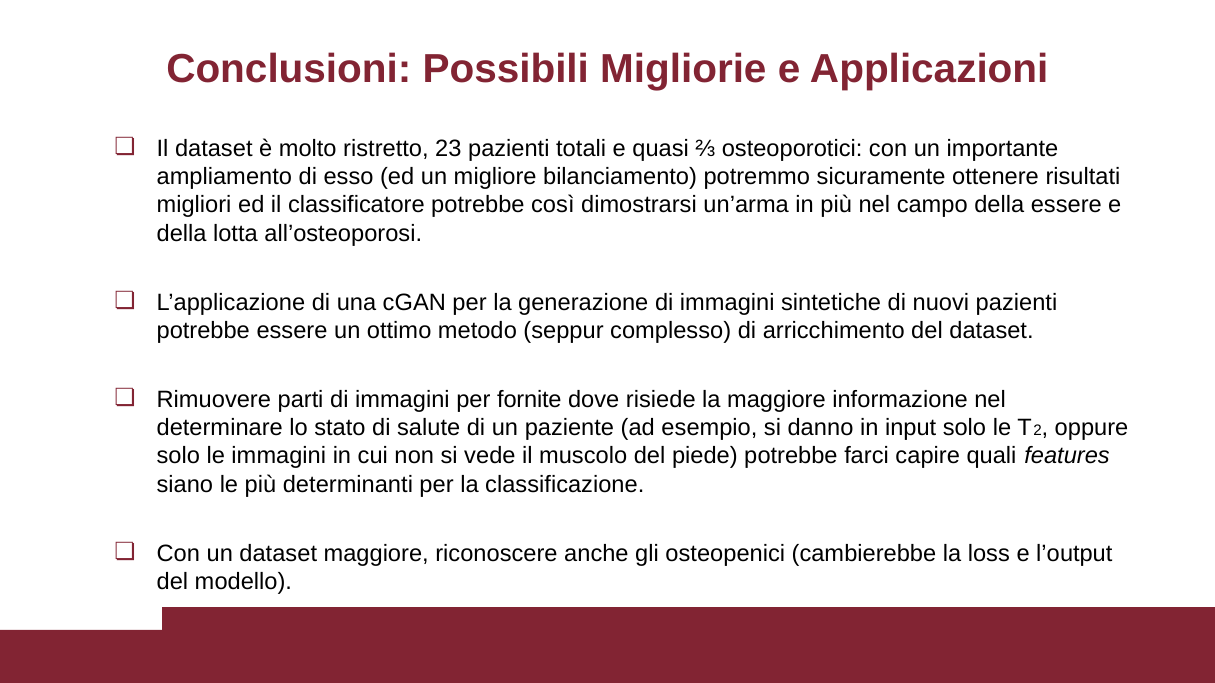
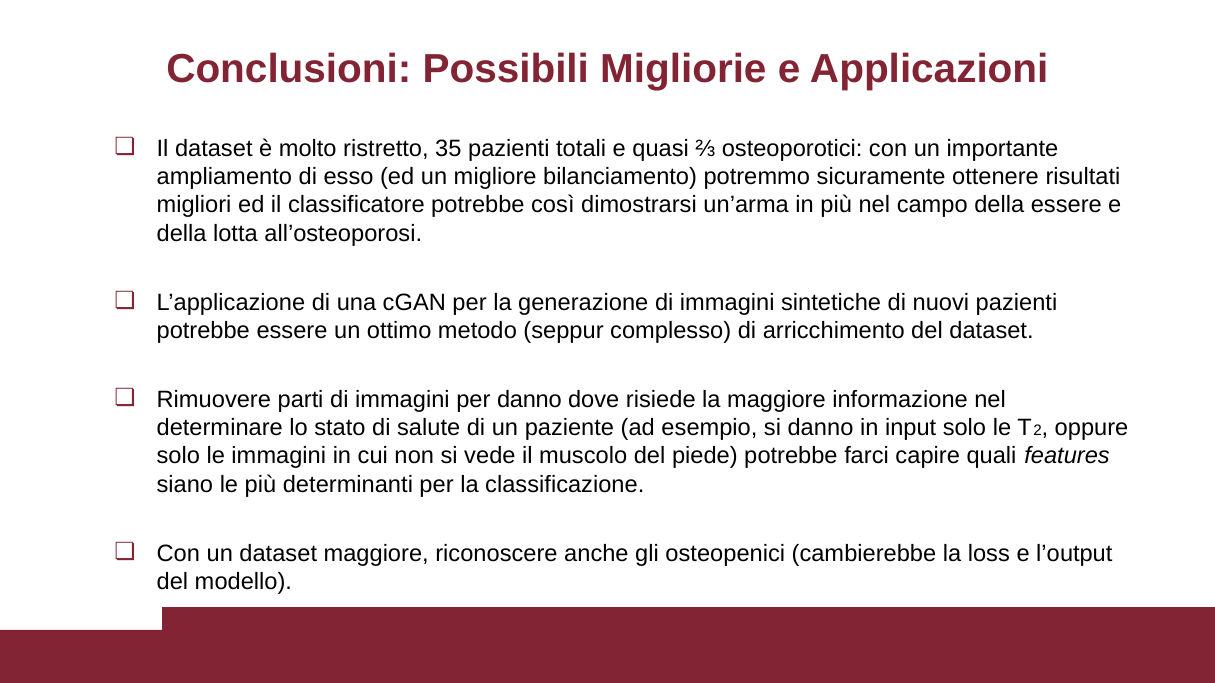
23: 23 -> 35
per fornite: fornite -> danno
